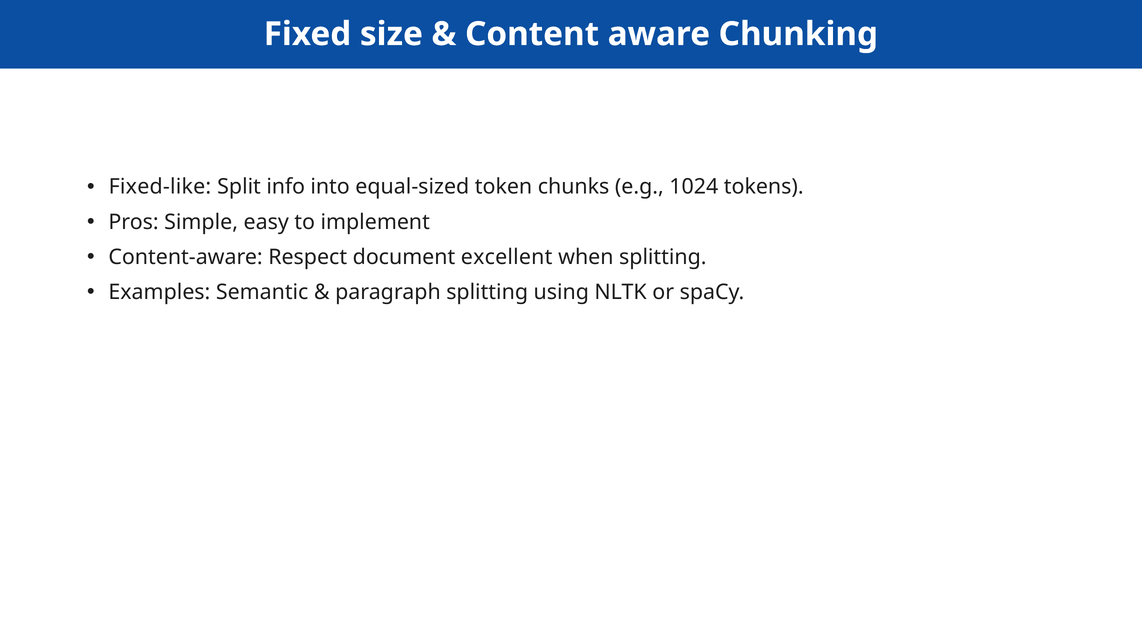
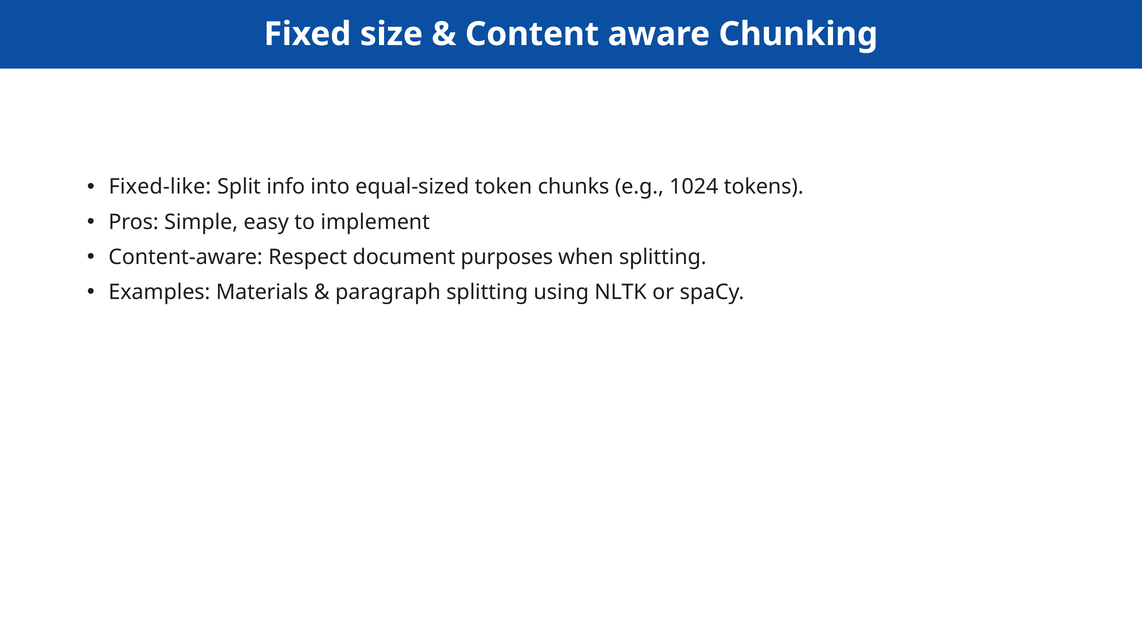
excellent: excellent -> purposes
Semantic: Semantic -> Materials
